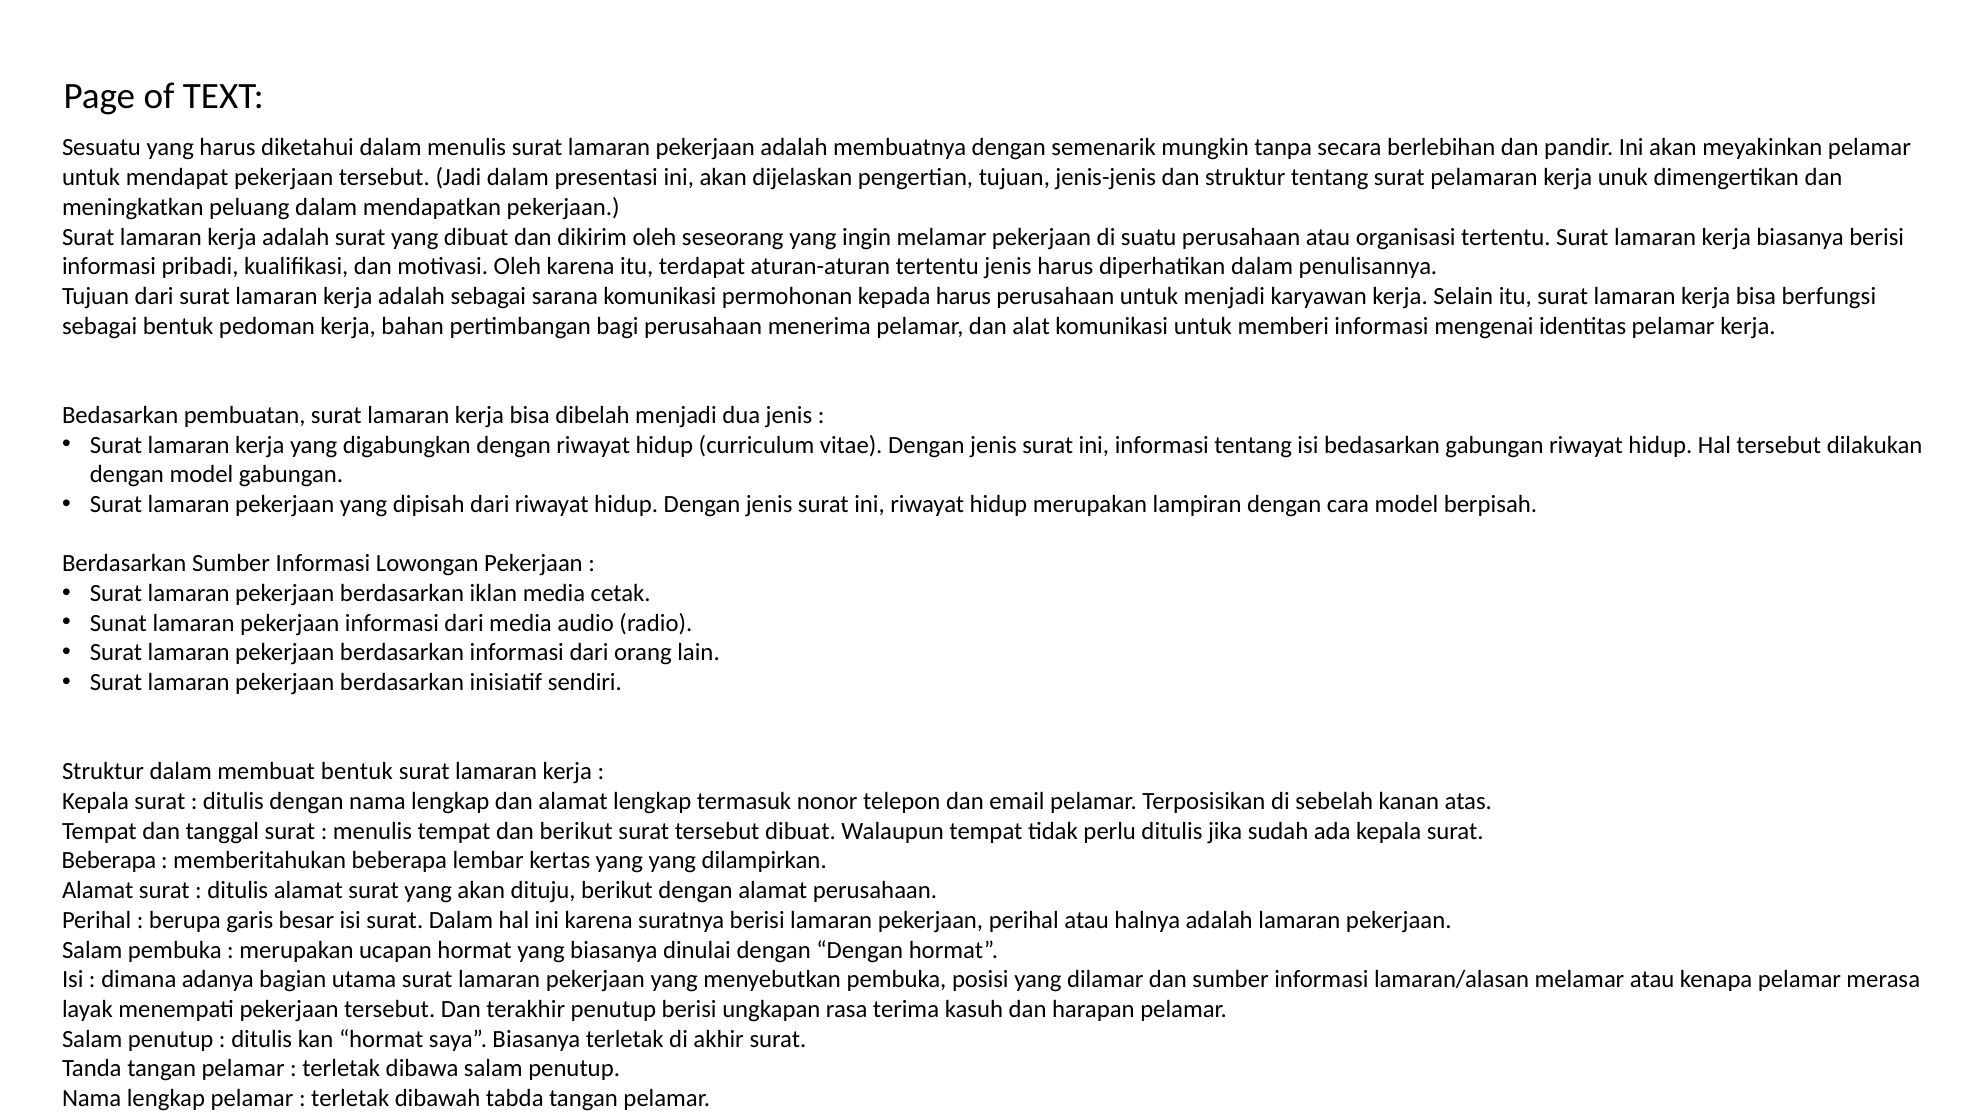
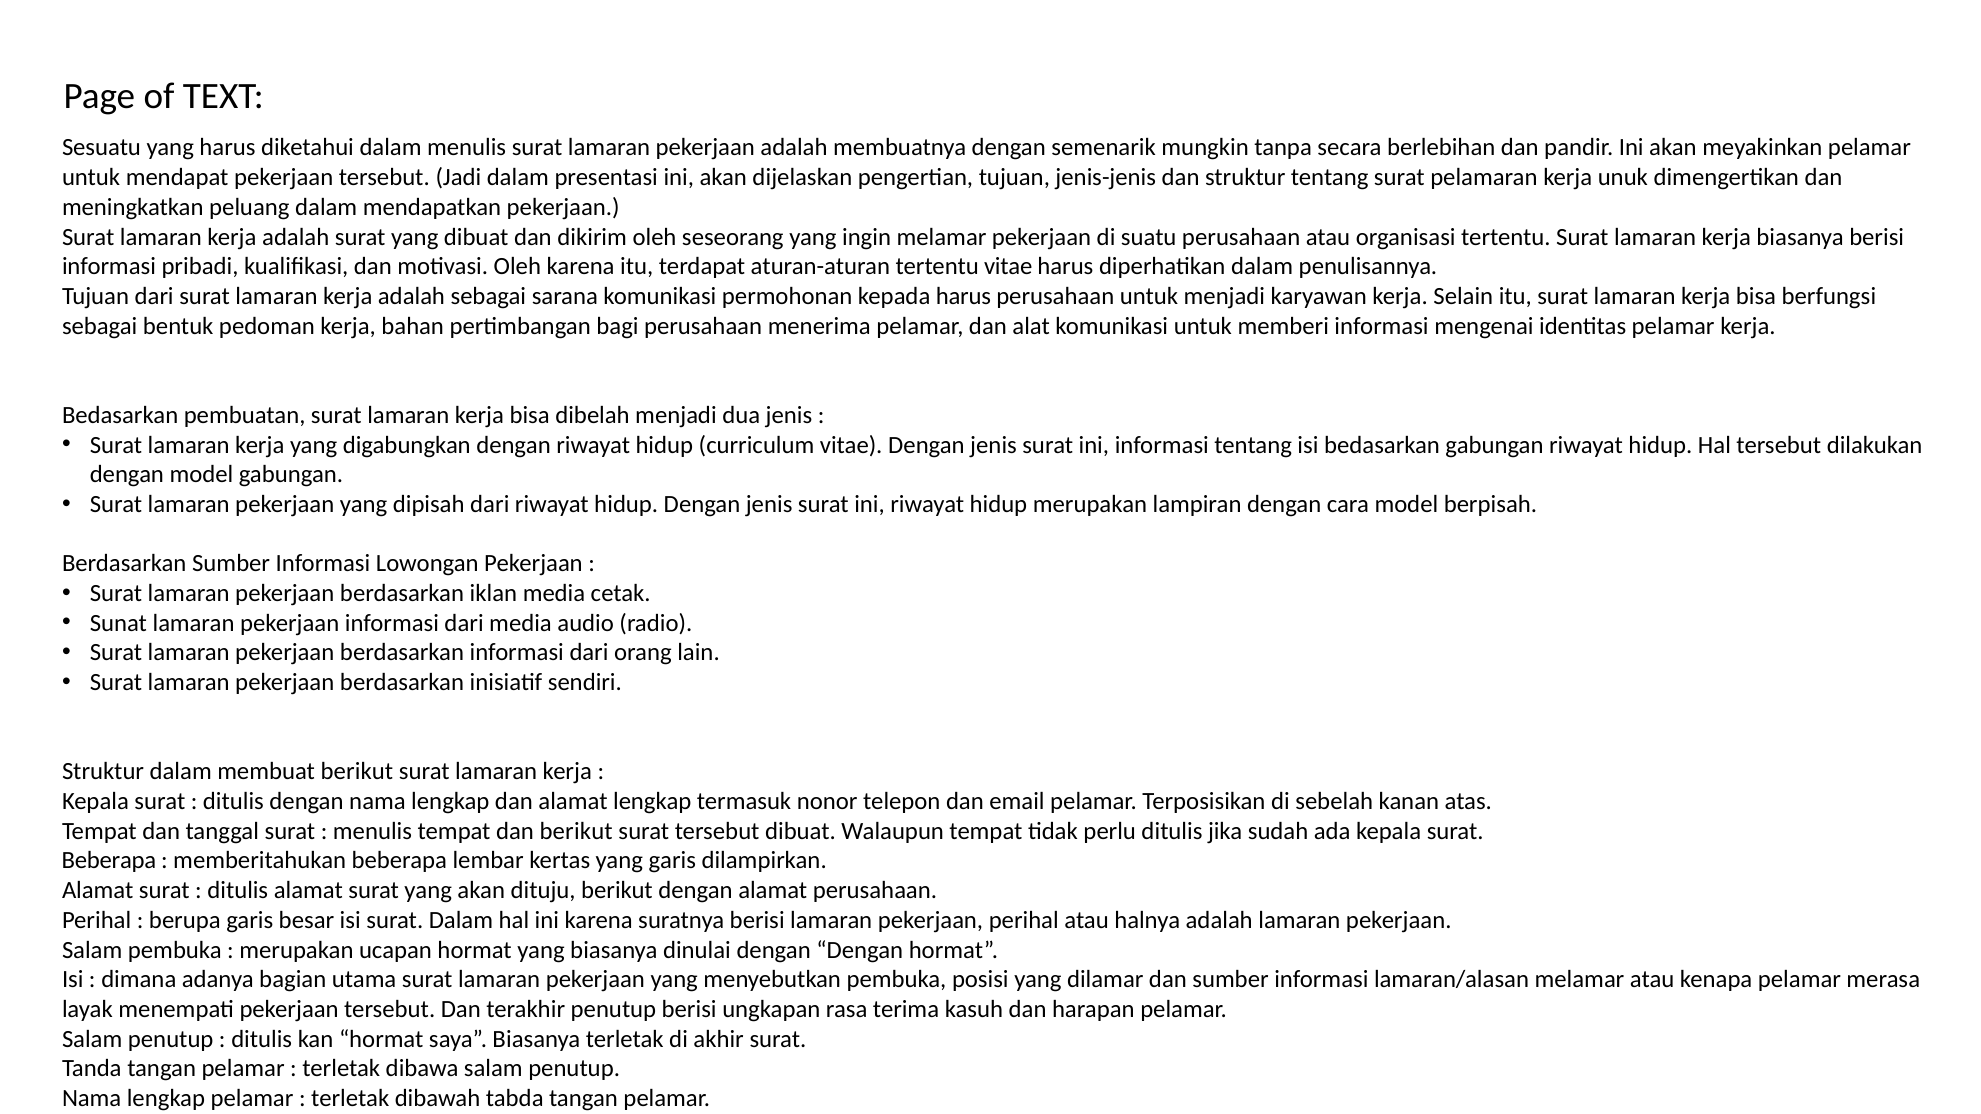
tertentu jenis: jenis -> vitae
membuat bentuk: bentuk -> berikut
yang yang: yang -> garis
